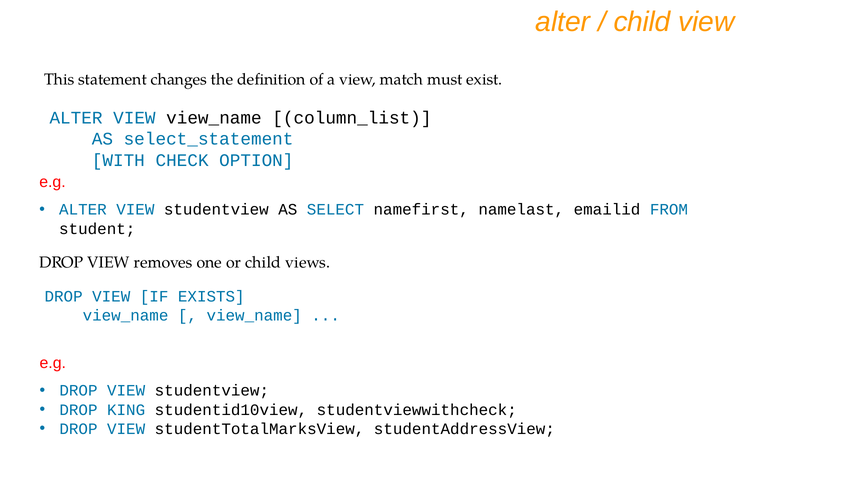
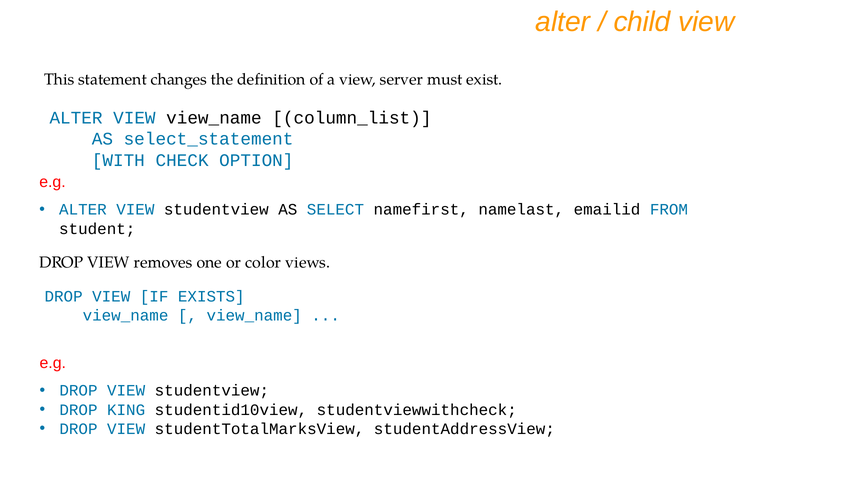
match: match -> server
or child: child -> color
